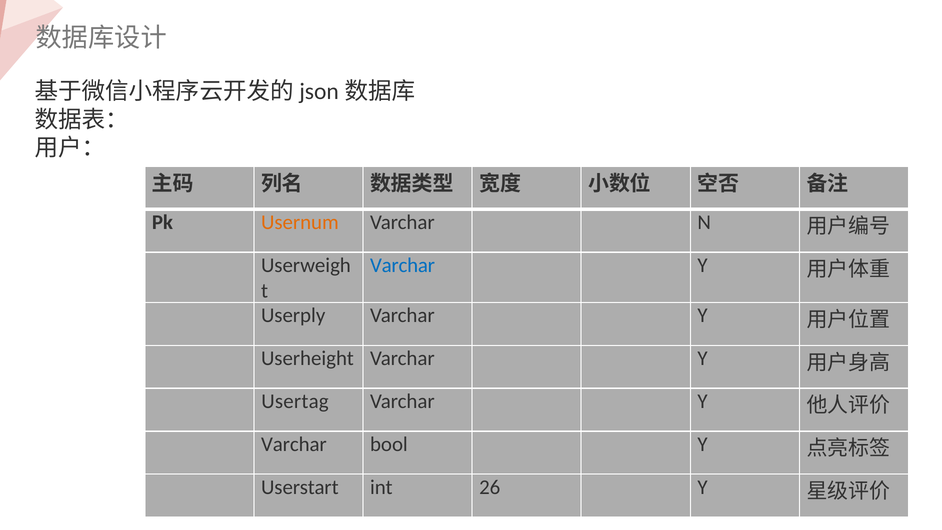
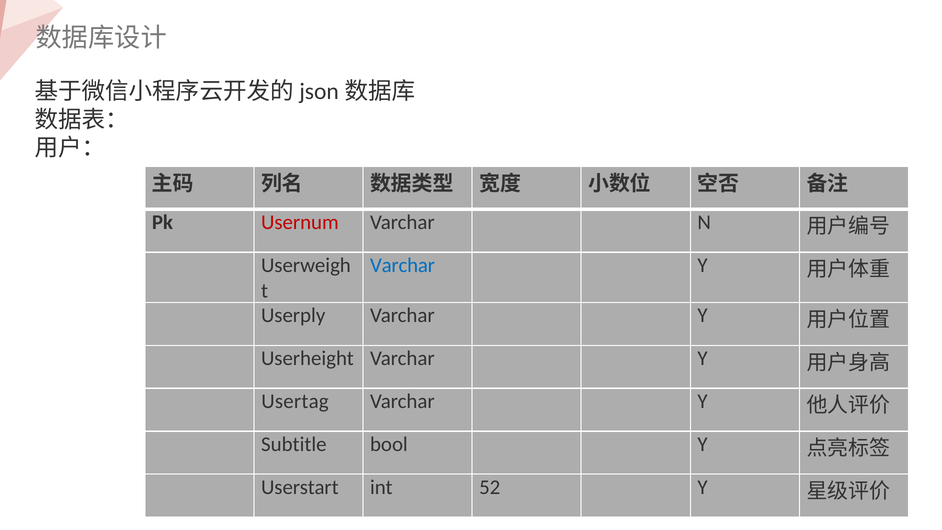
Usernum colour: orange -> red
Varchar at (294, 444): Varchar -> Subtitle
26: 26 -> 52
